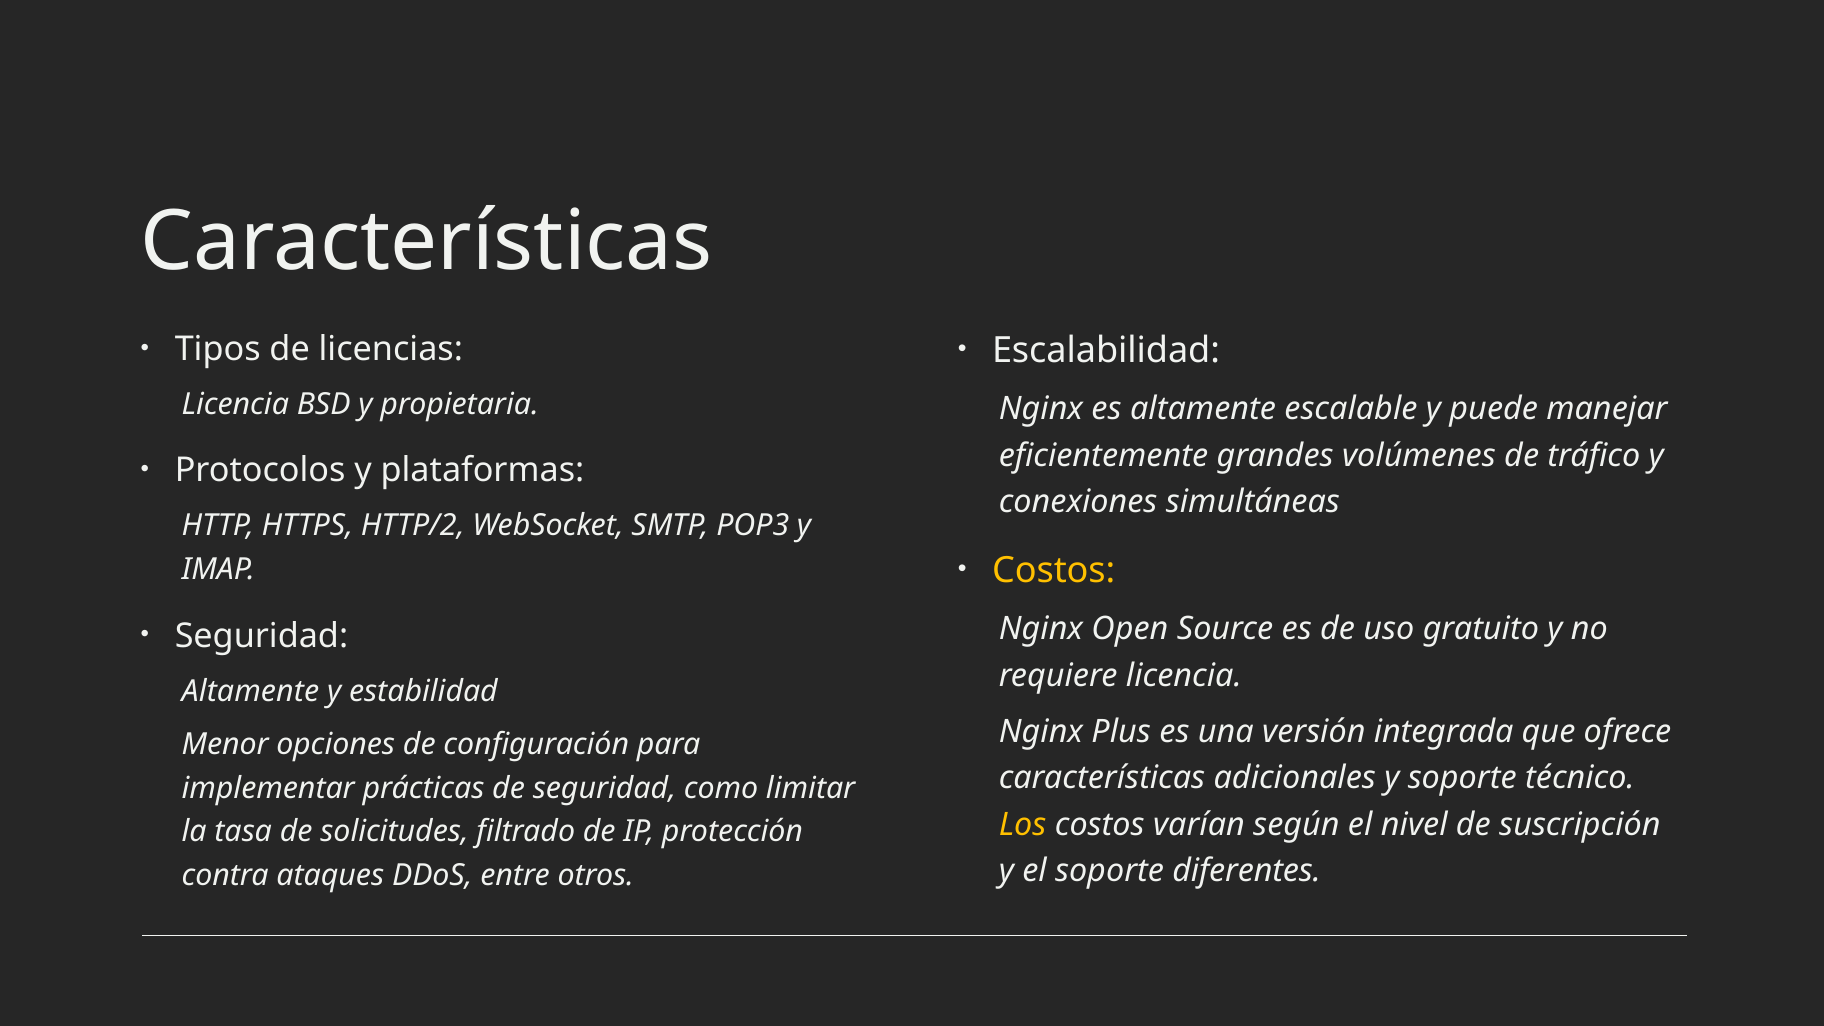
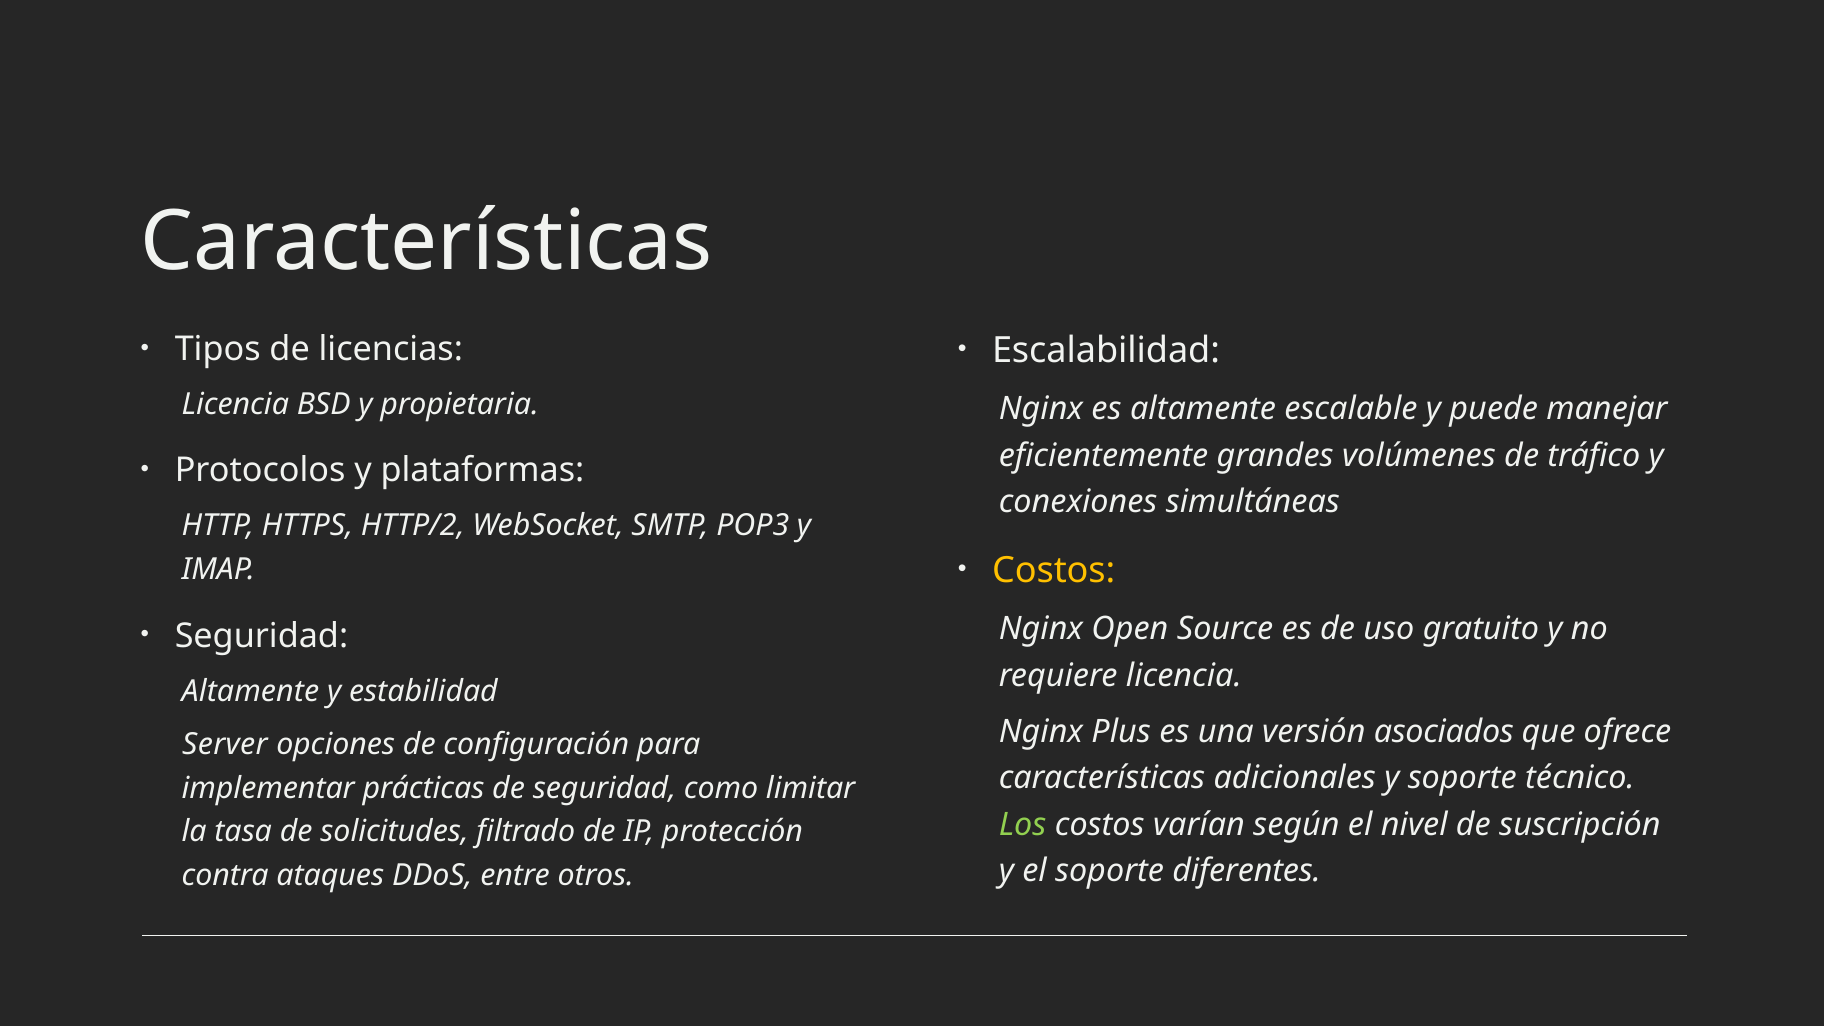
integrada: integrada -> asociados
Menor: Menor -> Server
Los colour: yellow -> light green
